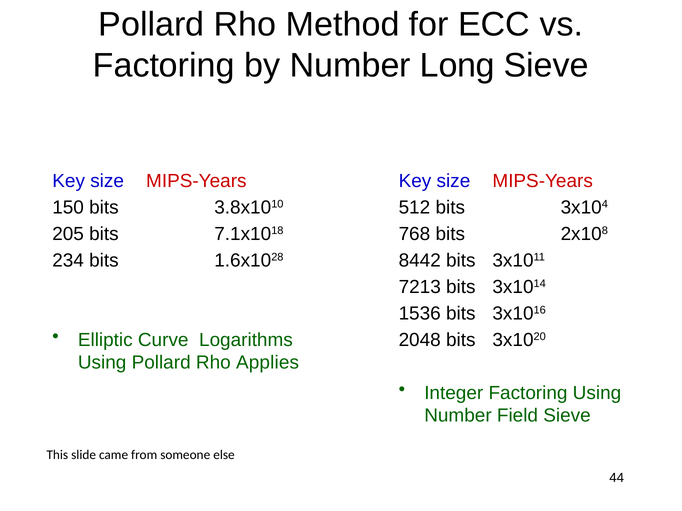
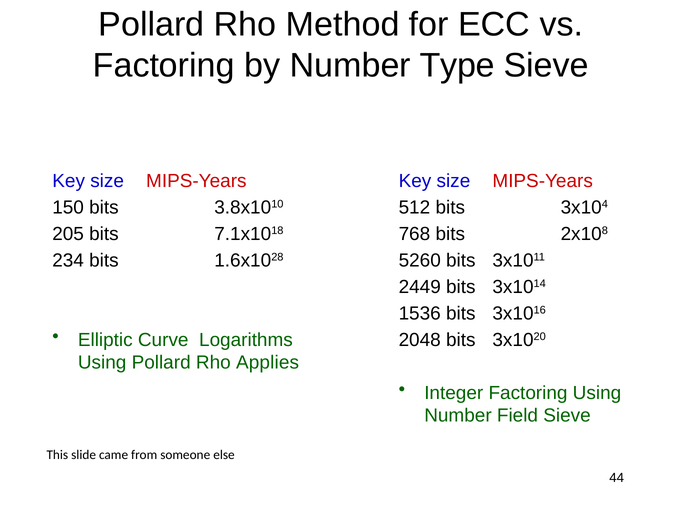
Long: Long -> Type
8442: 8442 -> 5260
7213: 7213 -> 2449
